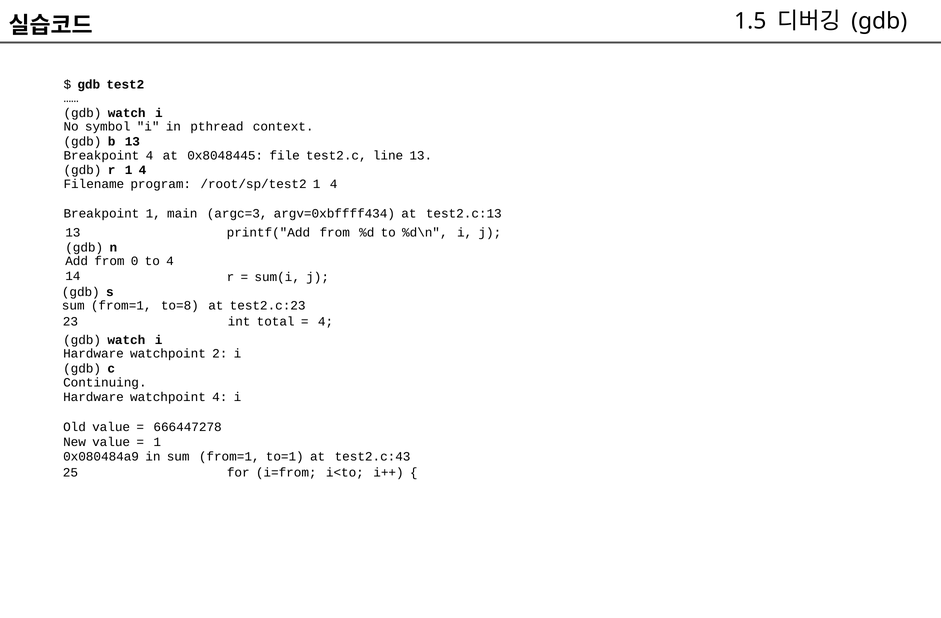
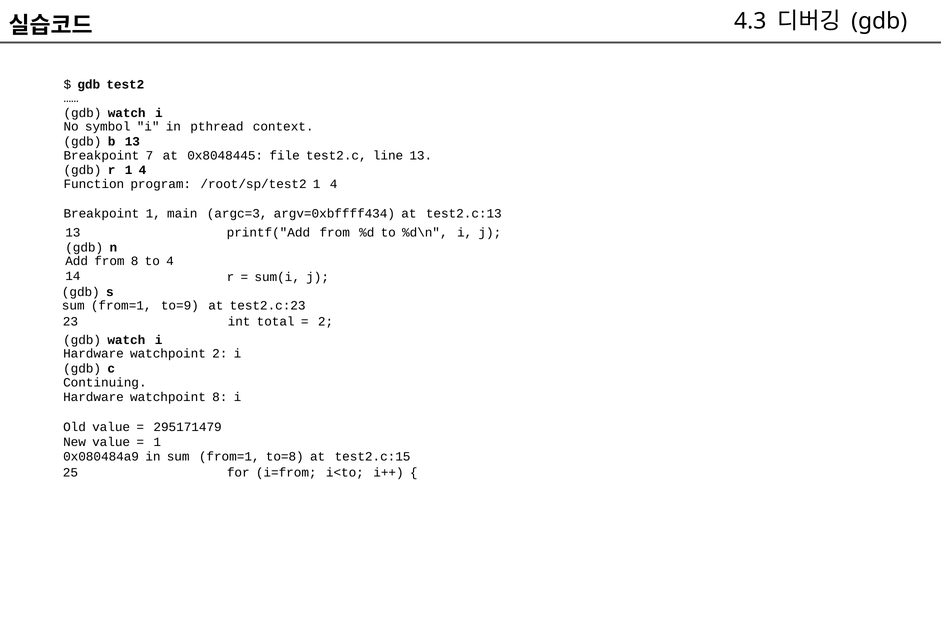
1.5: 1.5 -> 4.3
Breakpoint 4: 4 -> 7
Filename: Filename -> Function
from 0: 0 -> 8
to=8: to=8 -> to=9
4 at (326, 322): 4 -> 2
watchpoint 4: 4 -> 8
666447278: 666447278 -> 295171479
to=1: to=1 -> to=8
test2.c:43: test2.c:43 -> test2.c:15
